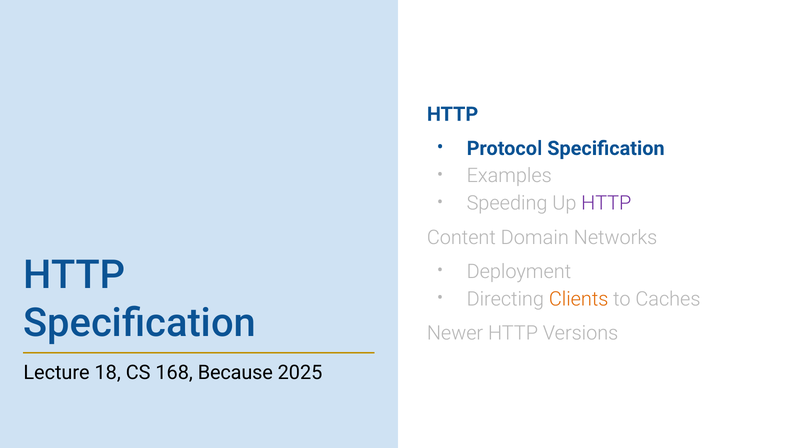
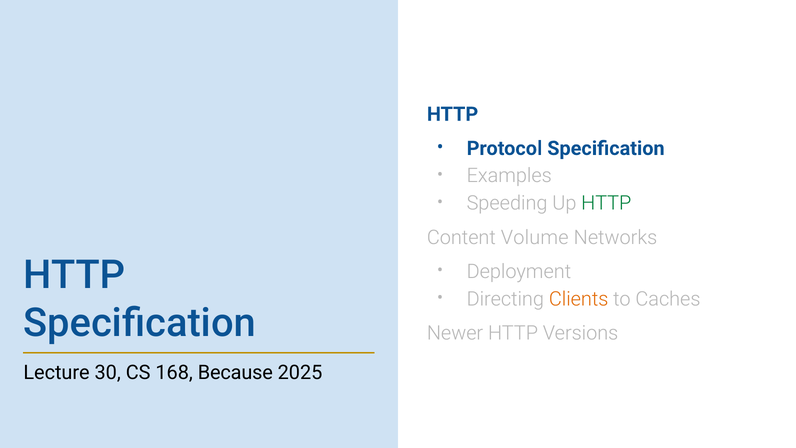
HTTP at (606, 203) colour: purple -> green
Domain: Domain -> Volume
18: 18 -> 30
